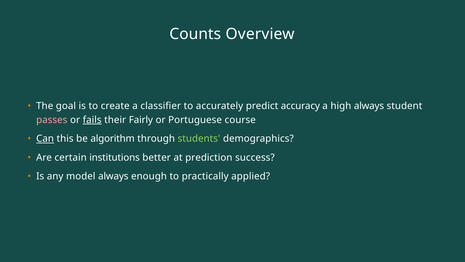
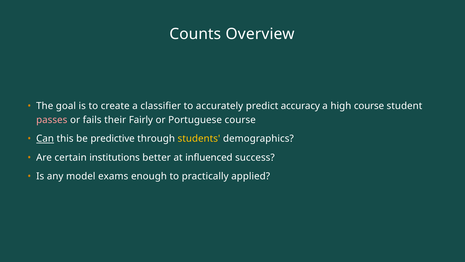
high always: always -> course
fails underline: present -> none
algorithm: algorithm -> predictive
students colour: light green -> yellow
prediction: prediction -> influenced
model always: always -> exams
